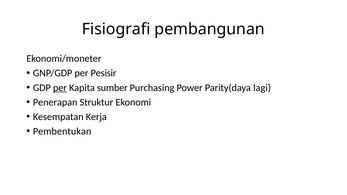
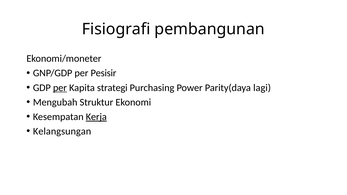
sumber: sumber -> strategi
Penerapan: Penerapan -> Mengubah
Kerja underline: none -> present
Pembentukan: Pembentukan -> Kelangsungan
